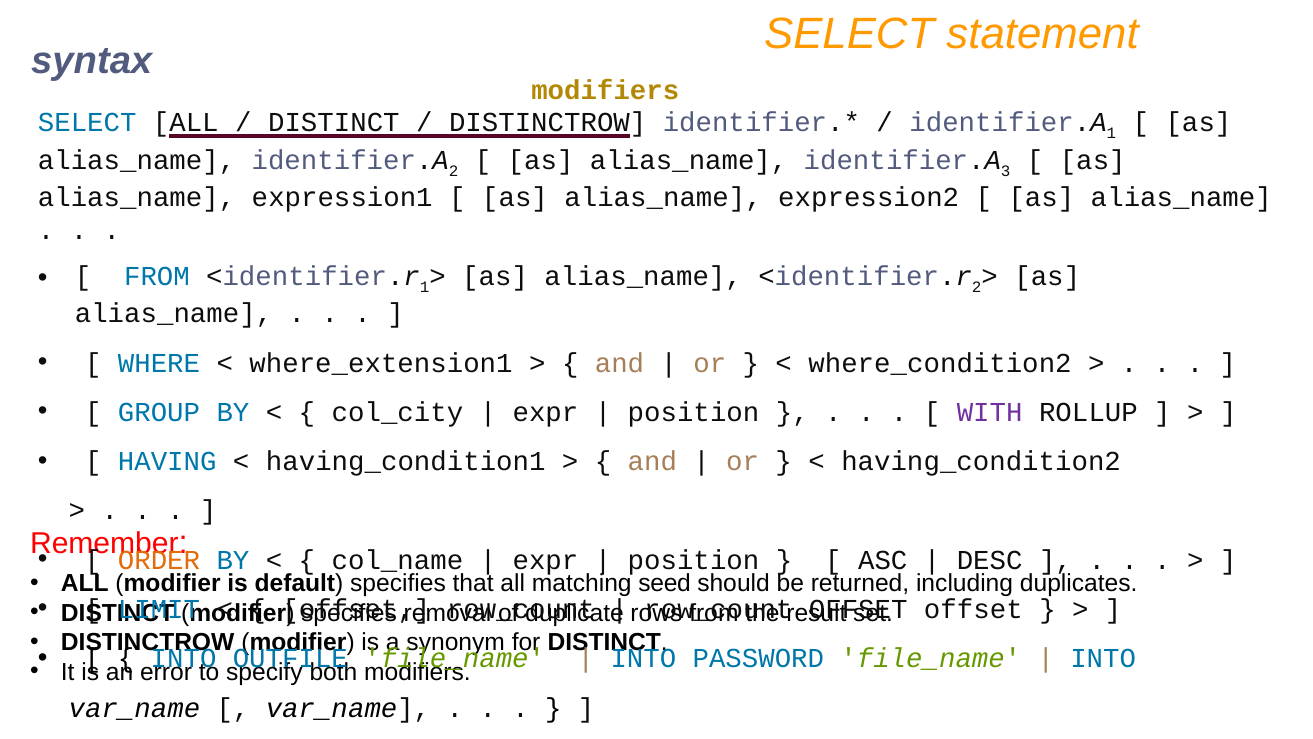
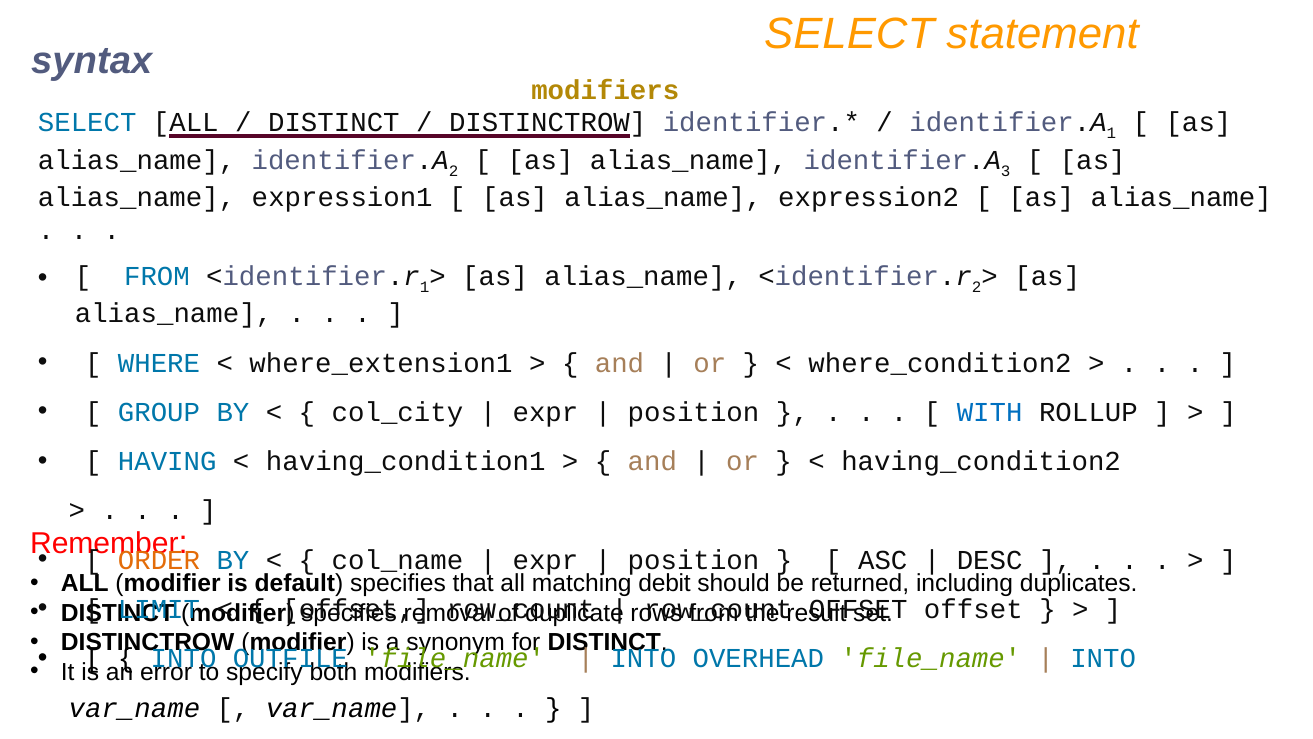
WITH colour: purple -> blue
seed: seed -> debit
PASSWORD: PASSWORD -> OVERHEAD
